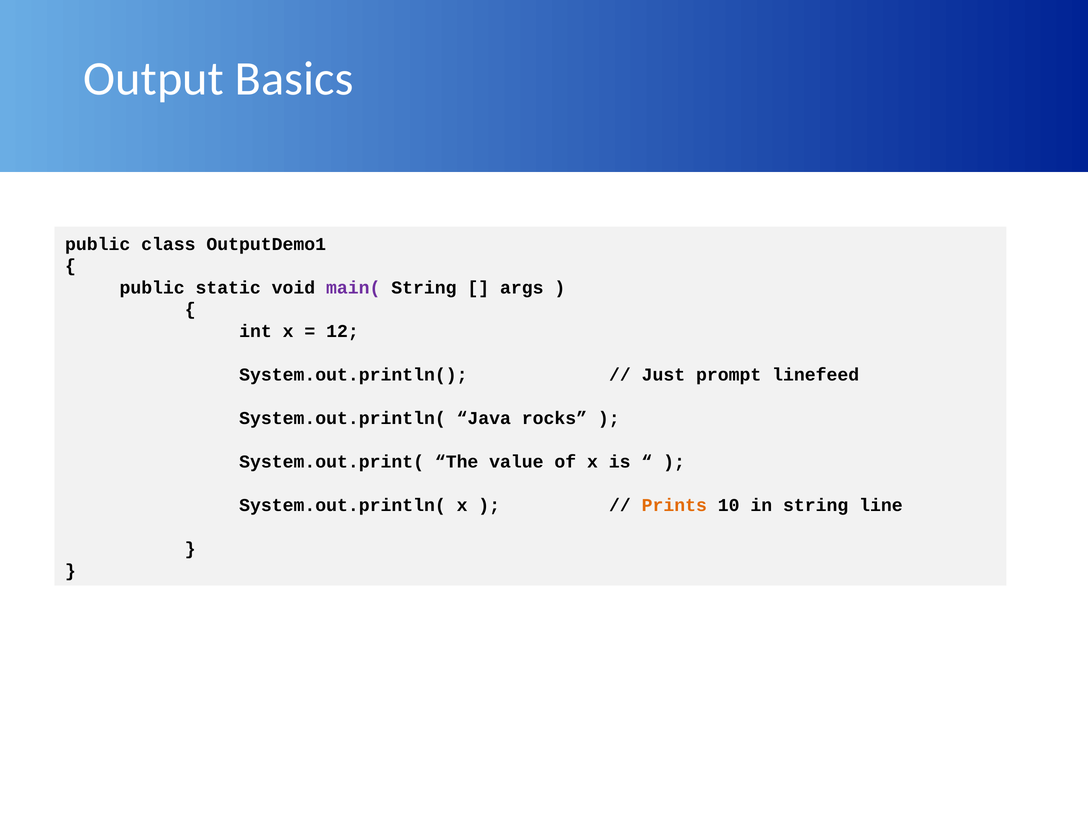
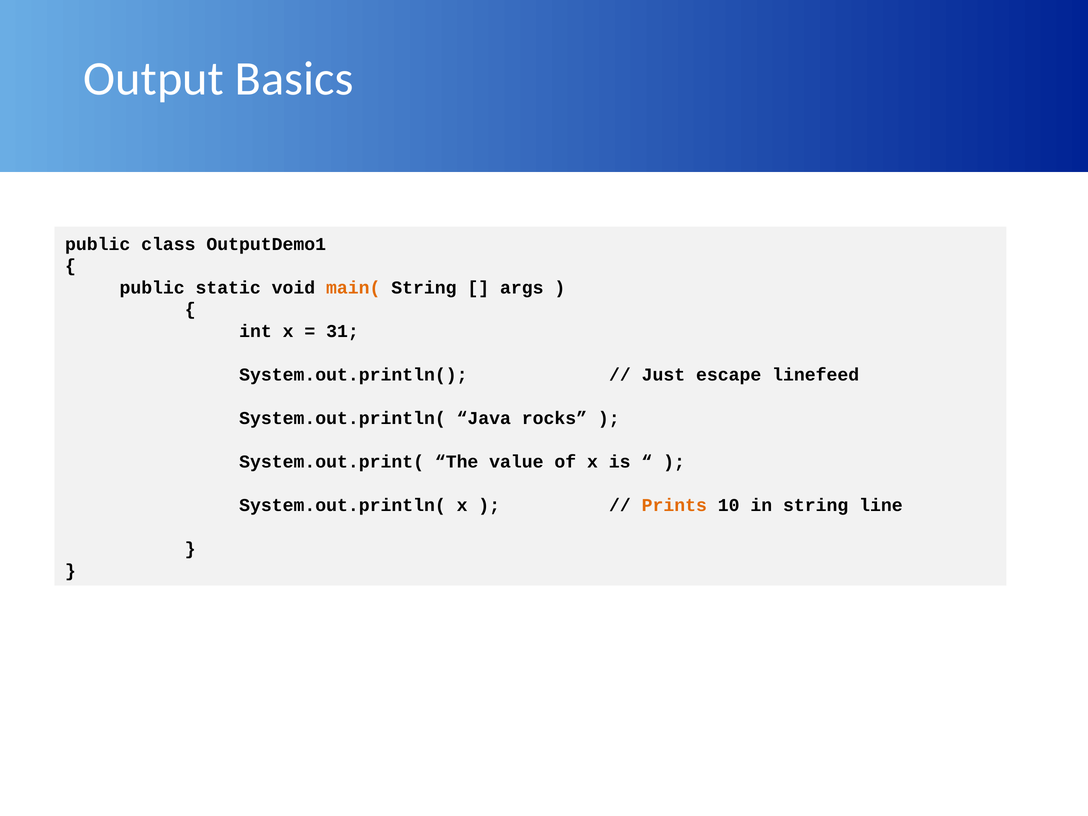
main( colour: purple -> orange
12: 12 -> 31
prompt: prompt -> escape
